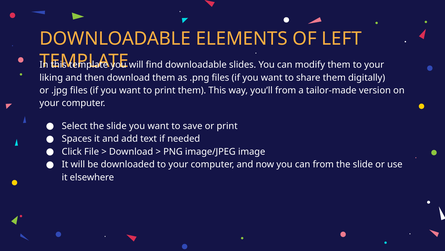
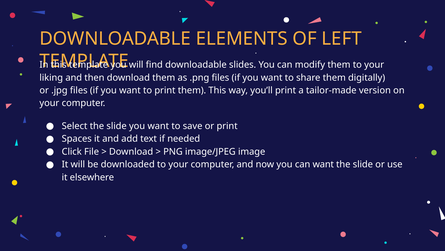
you’ll from: from -> print
can from: from -> want
